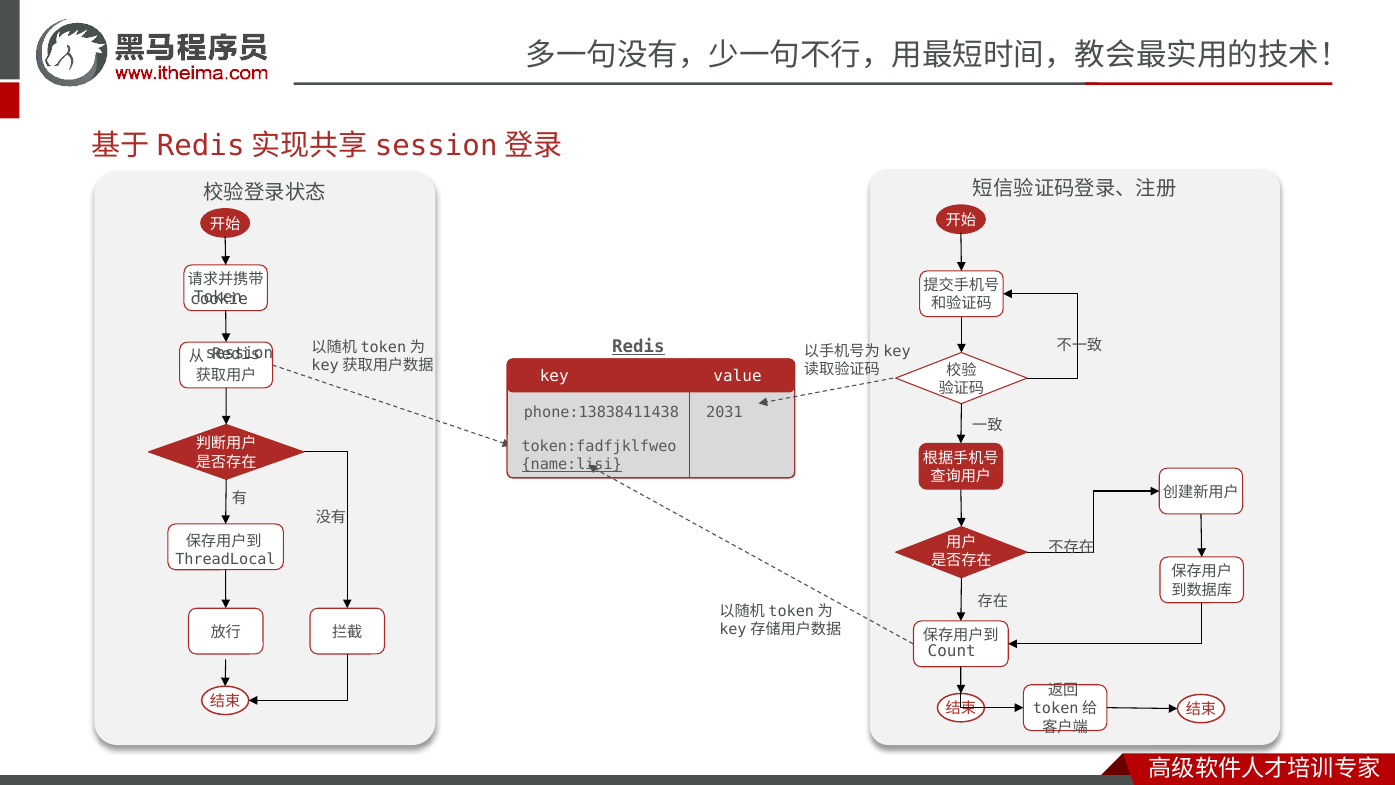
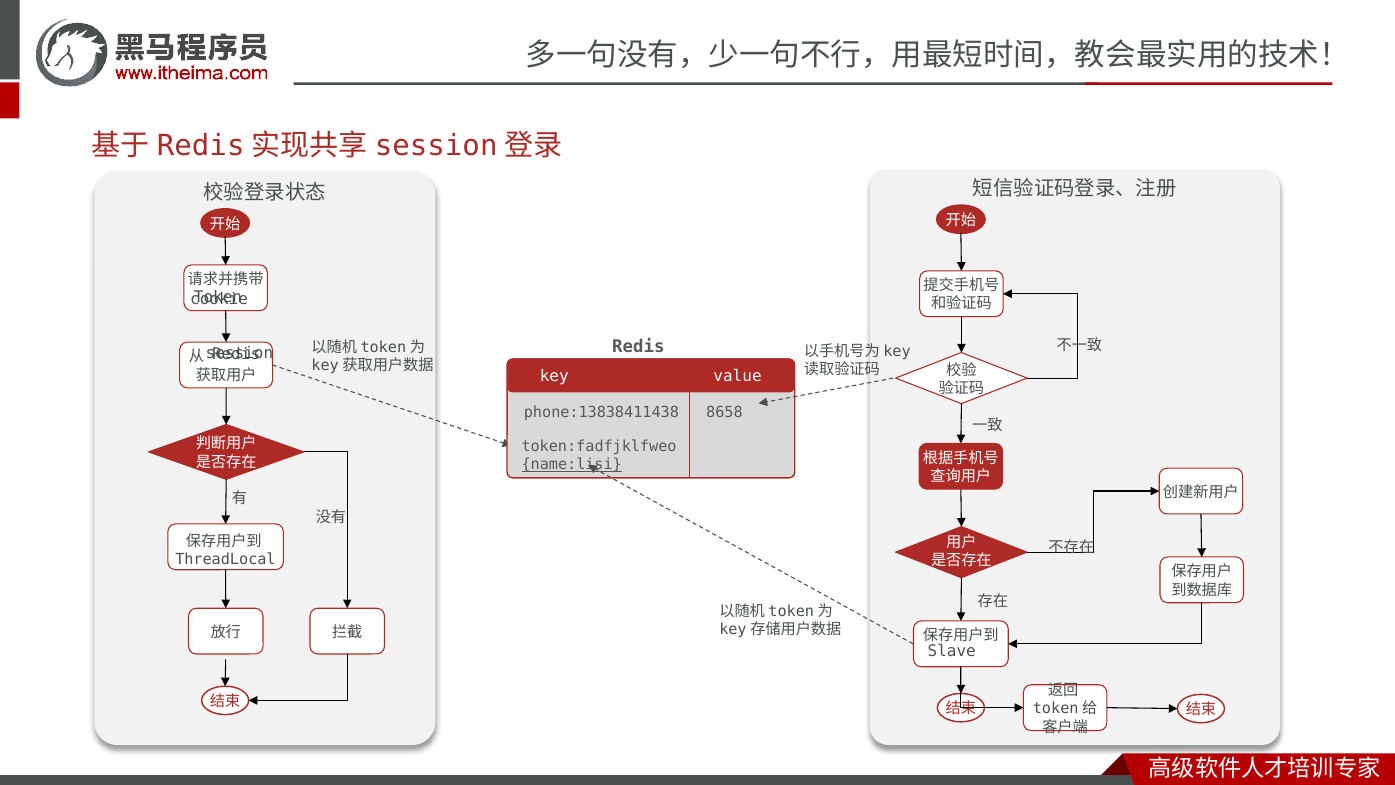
Redis at (638, 347) underline: present -> none
2031: 2031 -> 8658
Count: Count -> Slave
